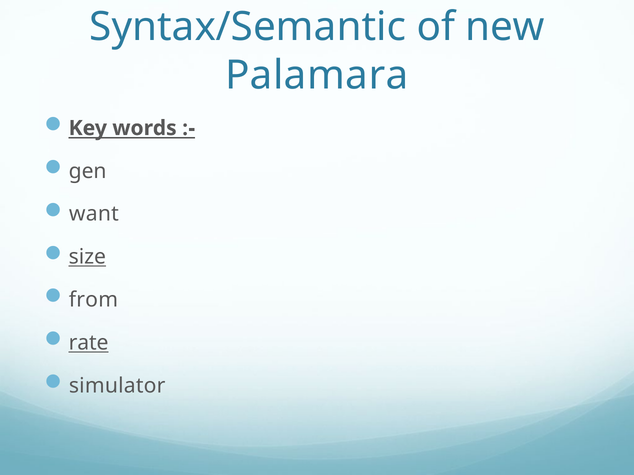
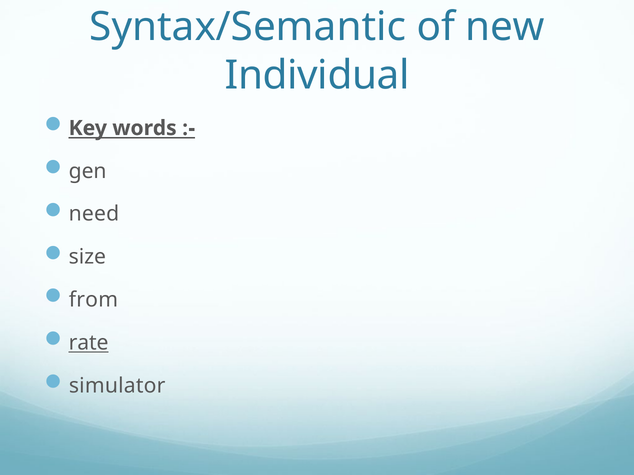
Palamara: Palamara -> Individual
want: want -> need
size underline: present -> none
